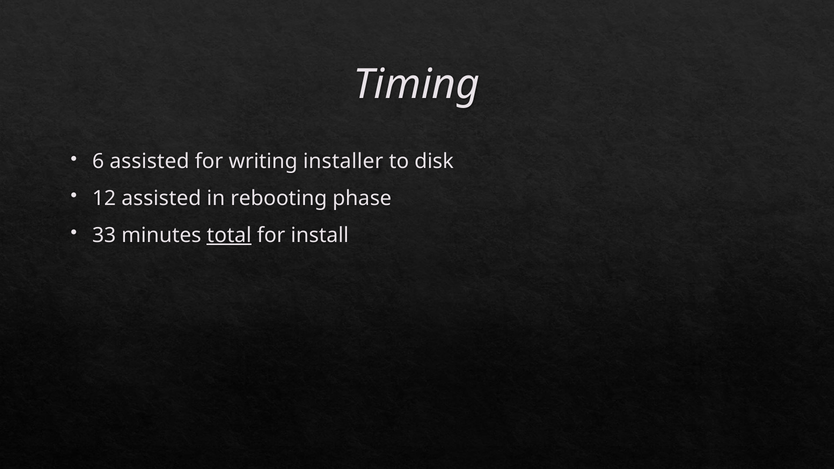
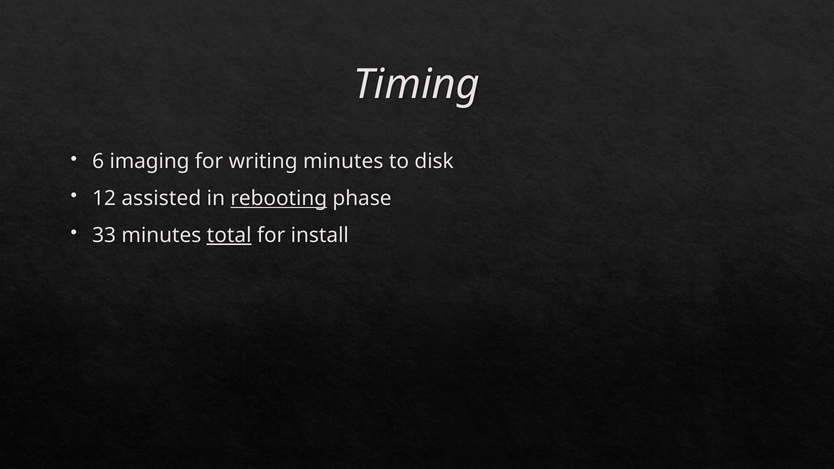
6 assisted: assisted -> imaging
writing installer: installer -> minutes
rebooting underline: none -> present
